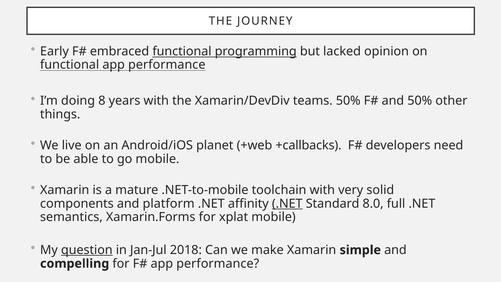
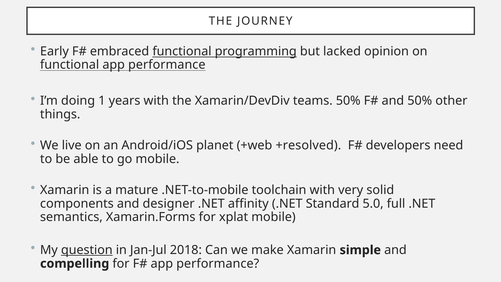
8: 8 -> 1
+callbacks: +callbacks -> +resolved
platform: platform -> designer
.NET at (287, 203) underline: present -> none
8.0: 8.0 -> 5.0
